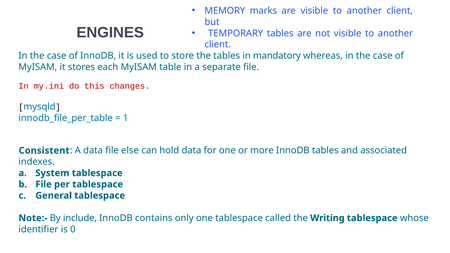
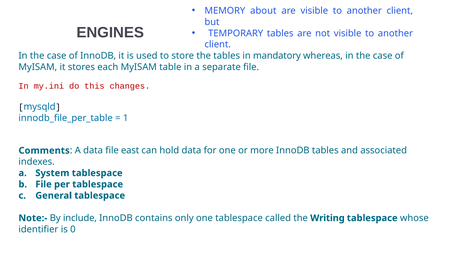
marks: marks -> about
Consistent: Consistent -> Comments
else: else -> east
